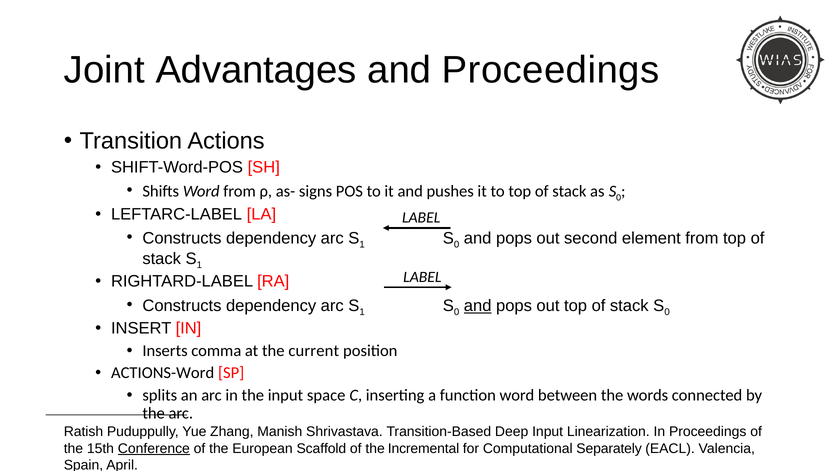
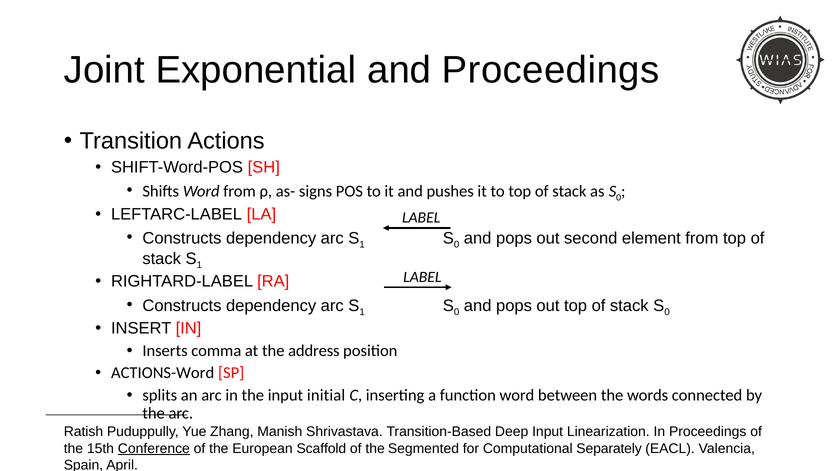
Advantages: Advantages -> Exponential
and at (478, 306) underline: present -> none
current: current -> address
space: space -> initial
Incremental: Incremental -> Segmented
